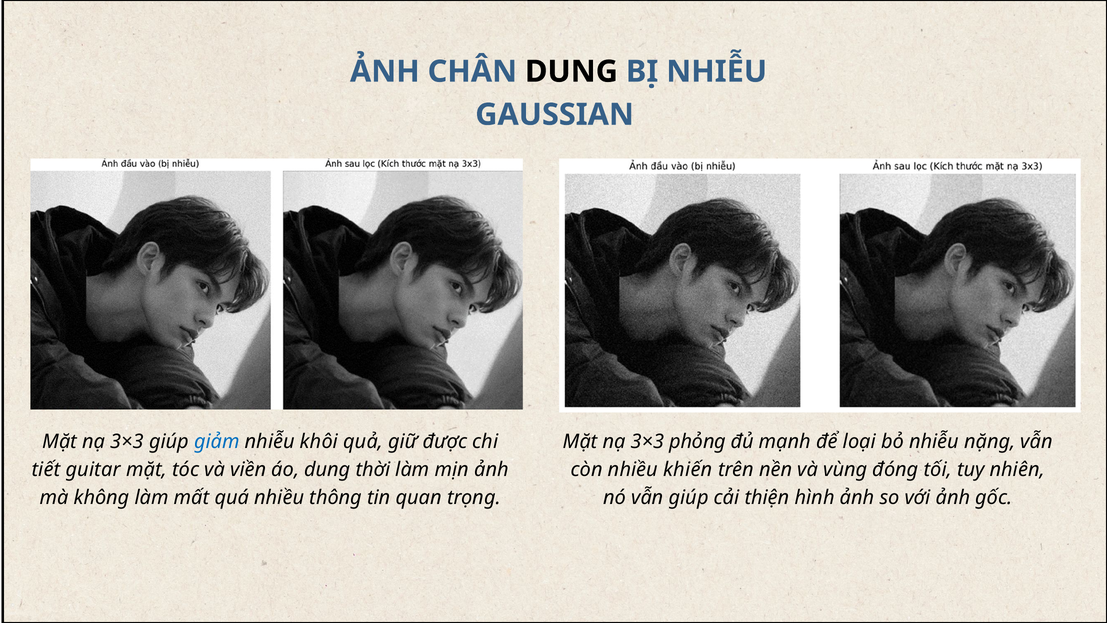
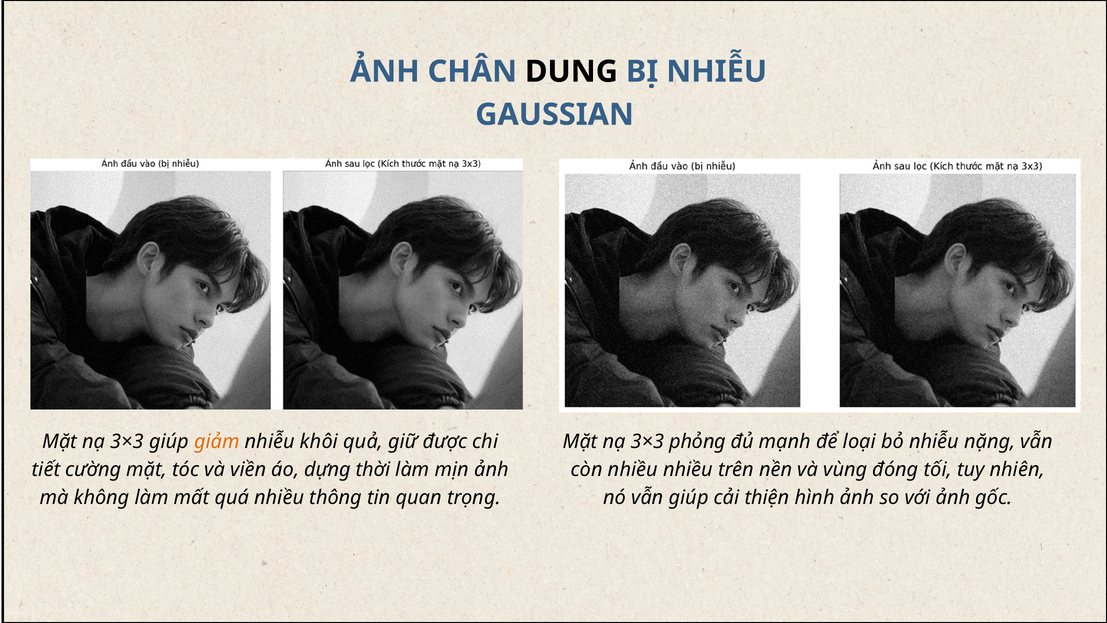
giảm colour: blue -> orange
guitar: guitar -> cường
áo dung: dung -> dựng
nhiều khiến: khiến -> nhiều
